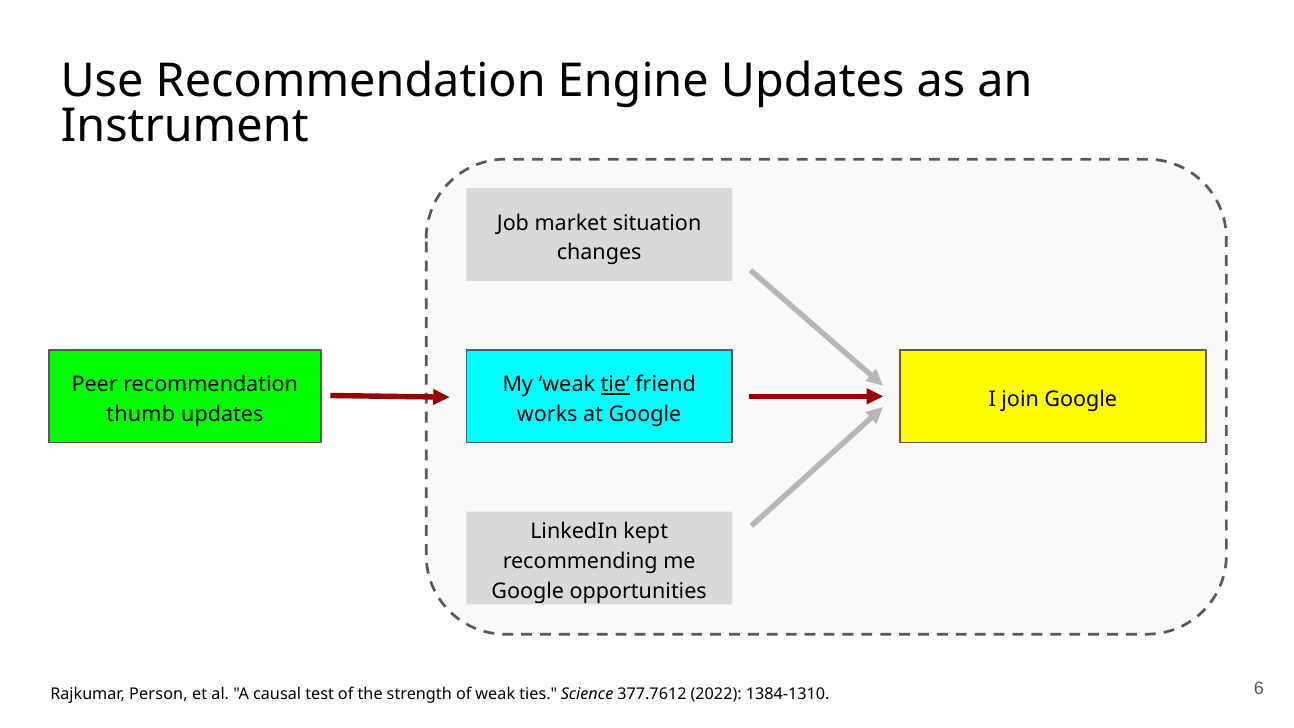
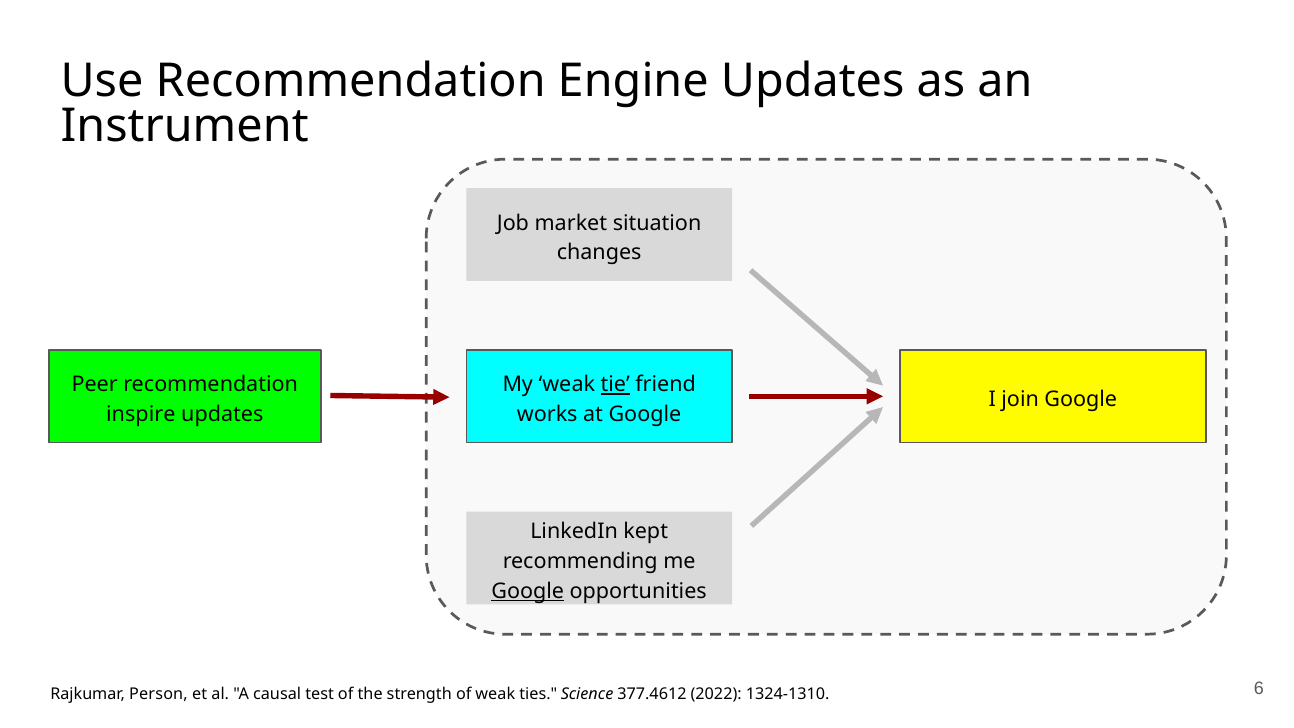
thumb: thumb -> inspire
Google at (528, 591) underline: none -> present
377.7612: 377.7612 -> 377.4612
1384-1310: 1384-1310 -> 1324-1310
